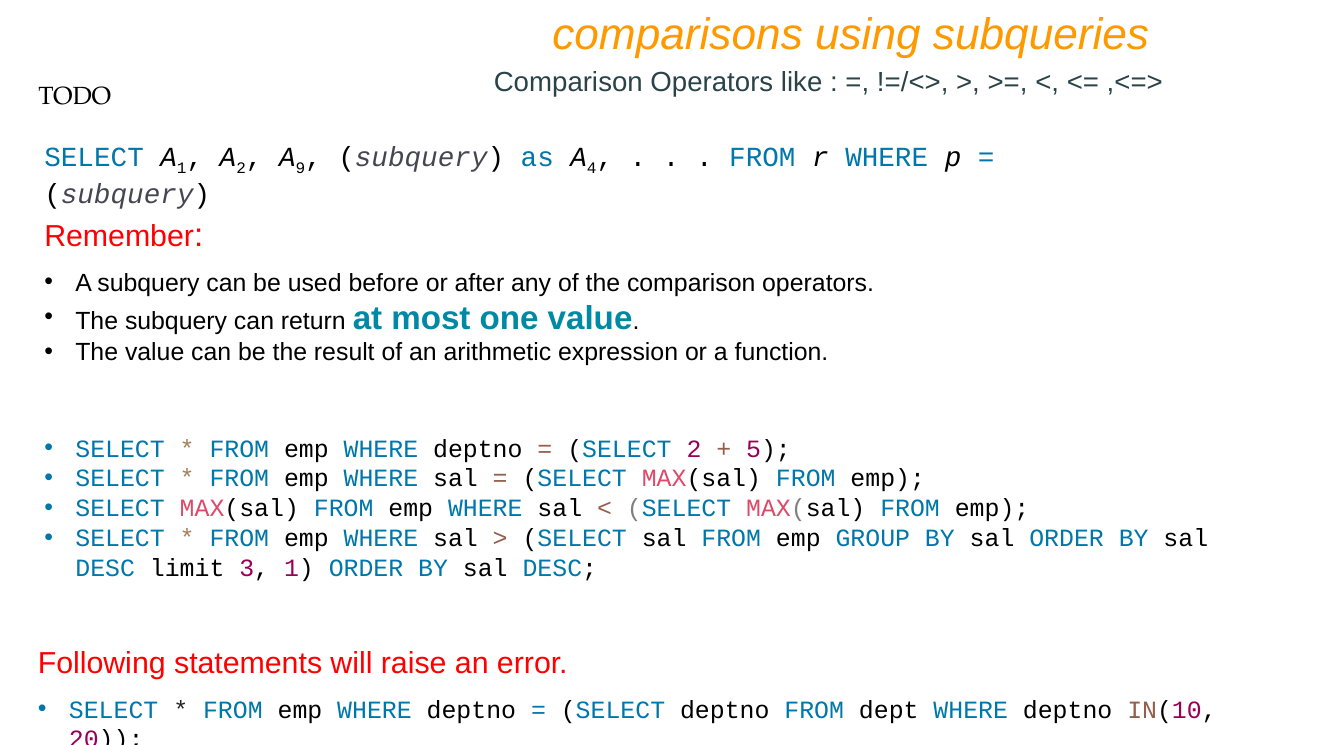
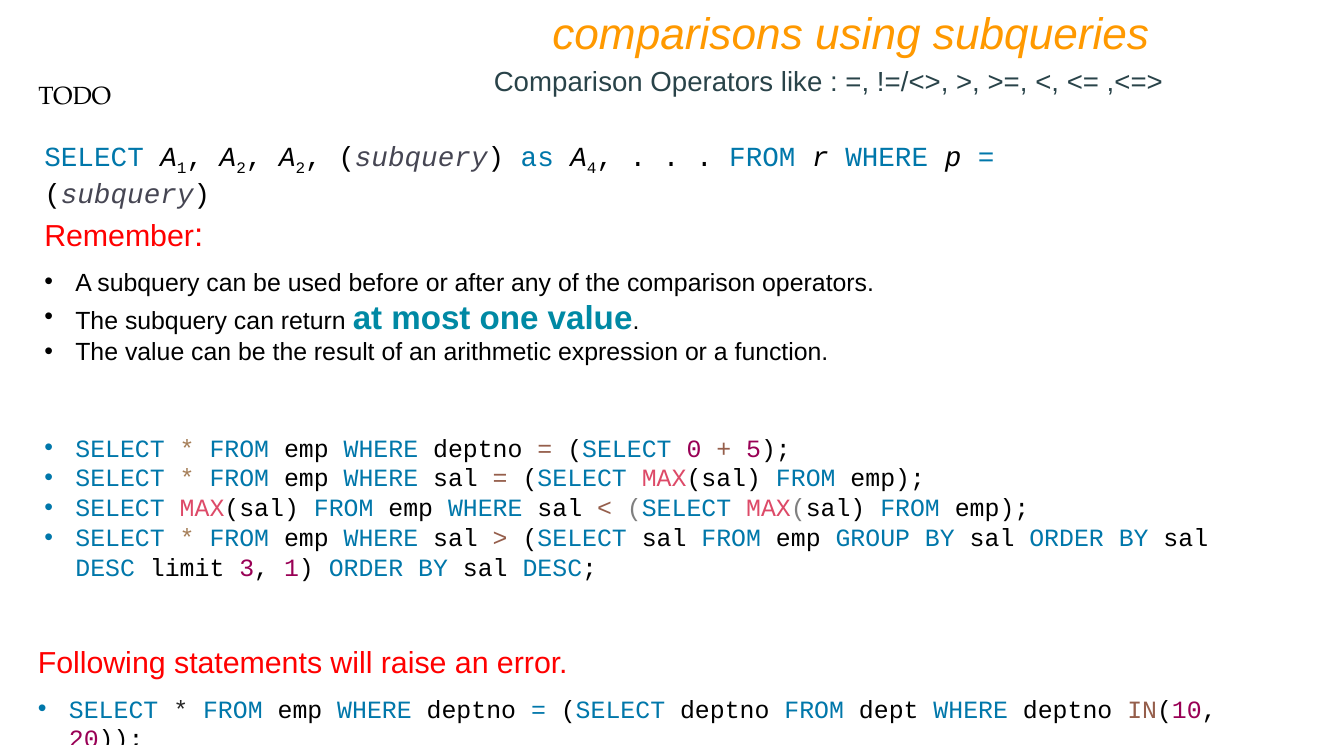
9 at (300, 168): 9 -> 2
SELECT 2: 2 -> 0
